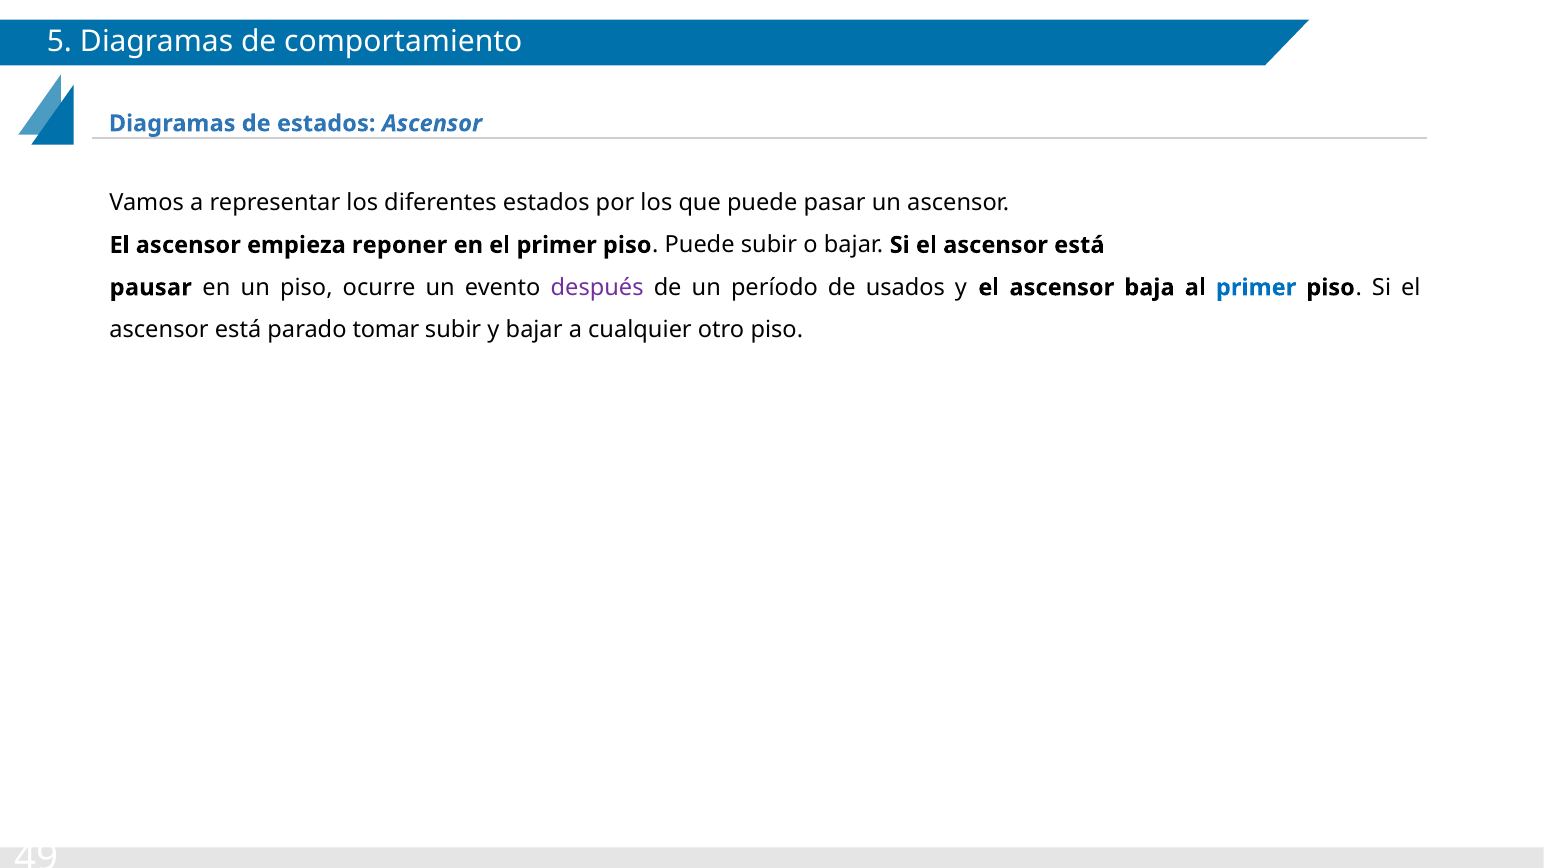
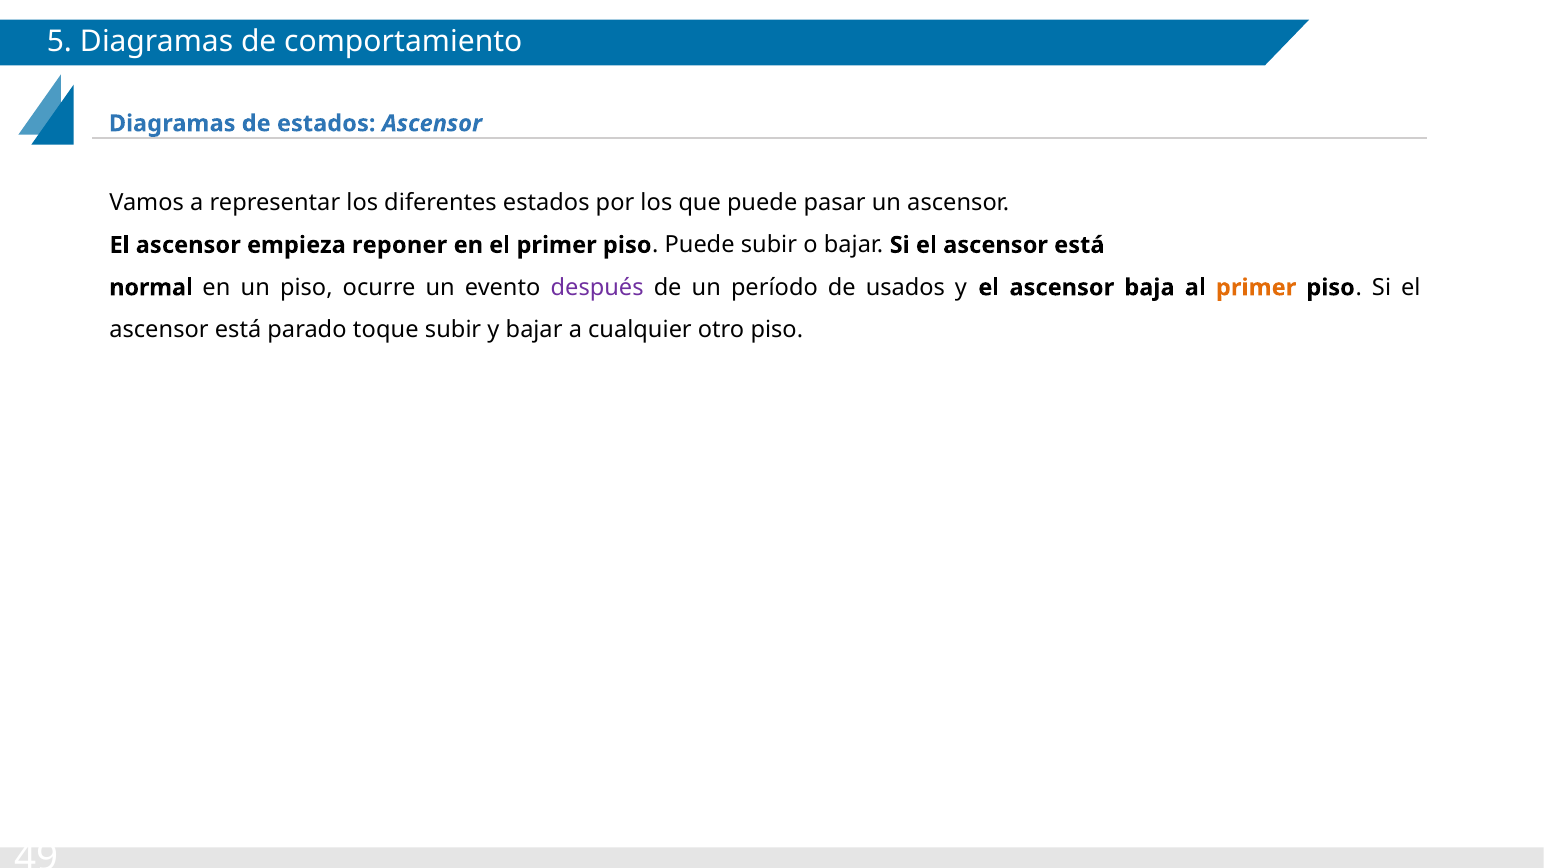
pausar: pausar -> normal
primer at (1256, 288) colour: blue -> orange
tomar: tomar -> toque
